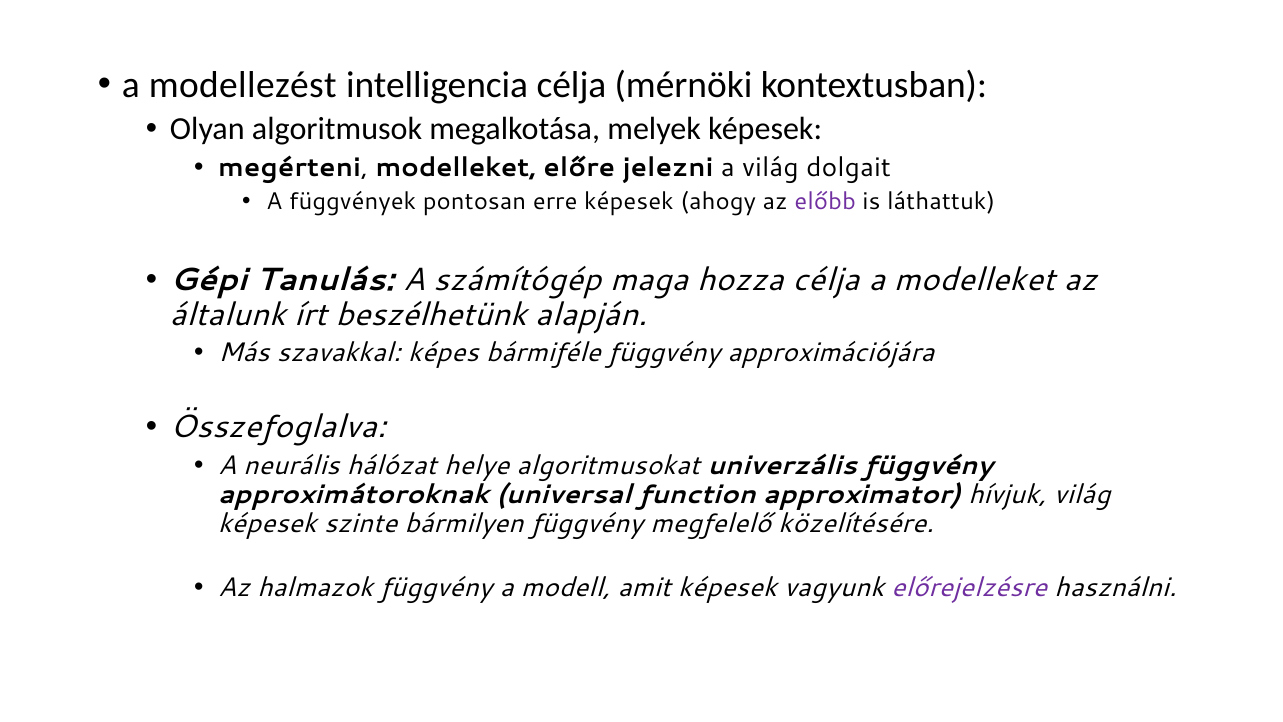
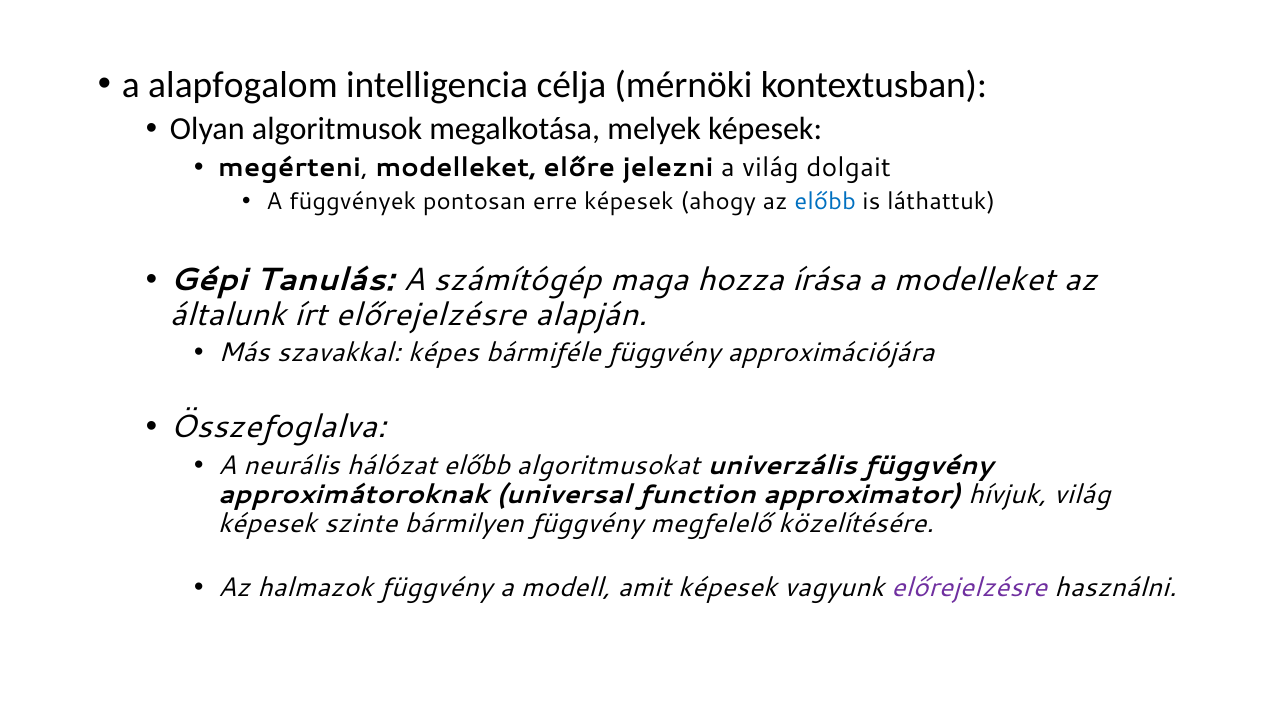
modellezést: modellezést -> alapfogalom
előbb at (825, 202) colour: purple -> blue
hozza célja: célja -> írása
írt beszélhetünk: beszélhetünk -> előrejelzésre
hálózat helye: helye -> előbb
